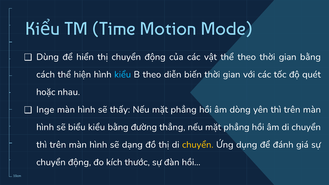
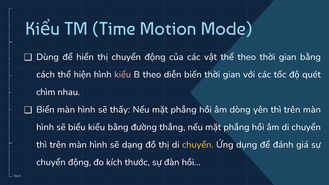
kiểu at (123, 75) colour: light blue -> pink
hoặc: hoặc -> chìm
Inge: Inge -> Biển
